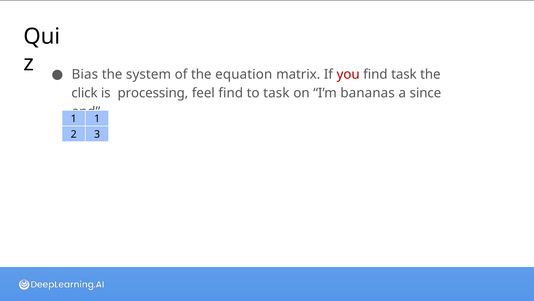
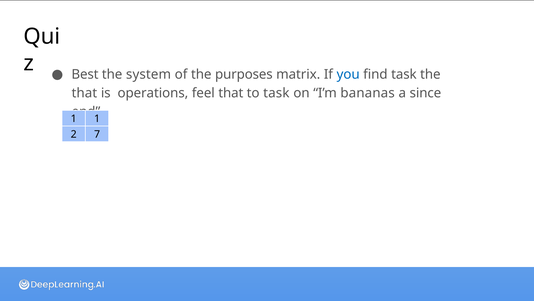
Bias: Bias -> Best
equation: equation -> purposes
you colour: red -> blue
click at (84, 93): click -> that
processing: processing -> operations
feel find: find -> that
3: 3 -> 7
